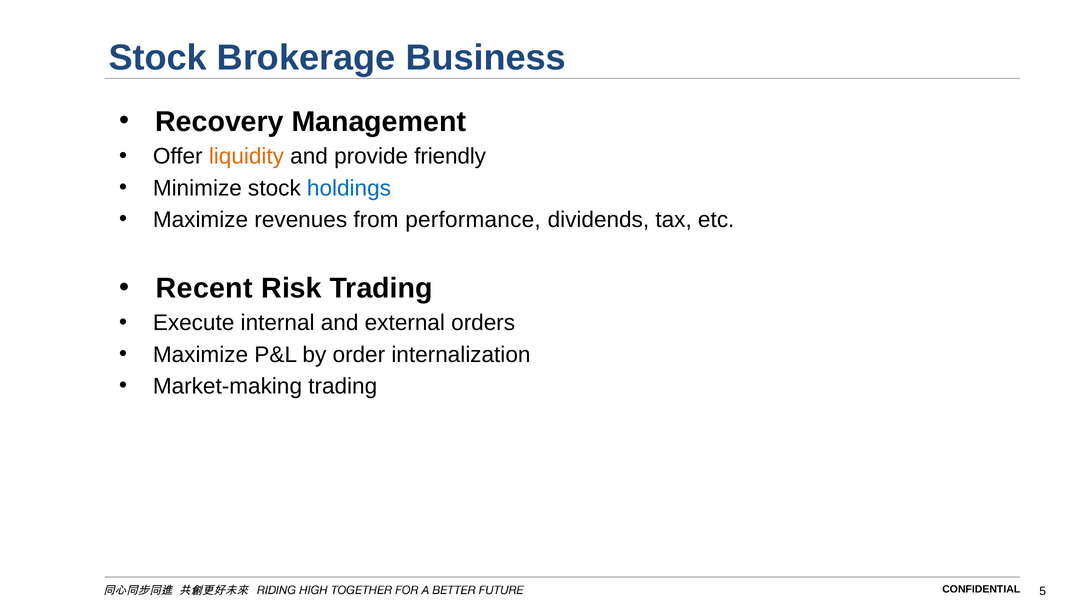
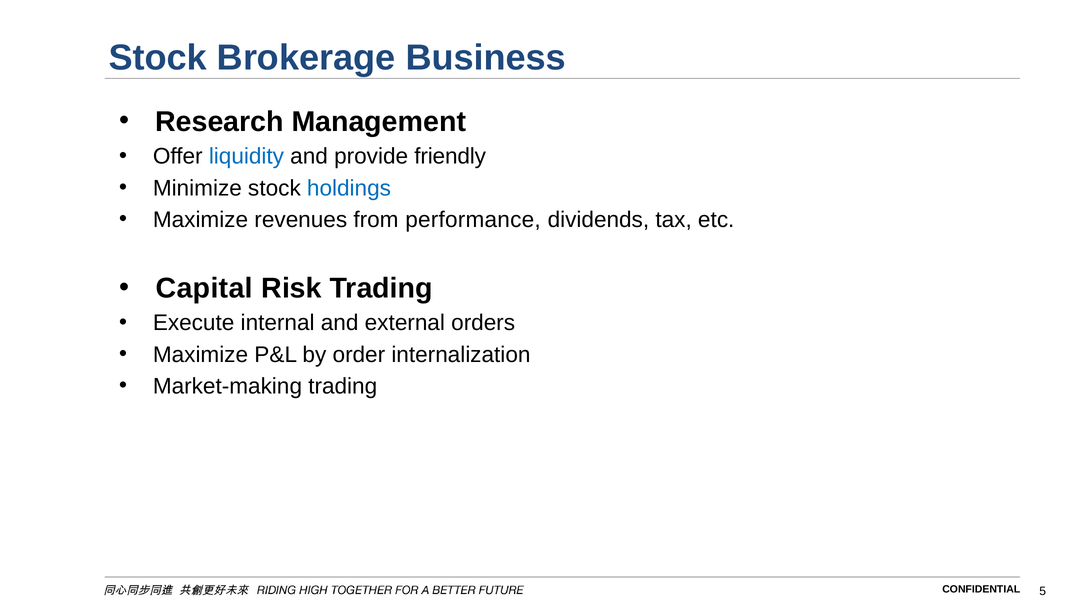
Recovery: Recovery -> Research
liquidity colour: orange -> blue
Recent: Recent -> Capital
